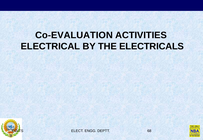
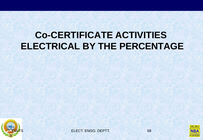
Co-EVALUATION: Co-EVALUATION -> Co-CERTIFICATE
ELECTRICALS: ELECTRICALS -> PERCENTAGE
